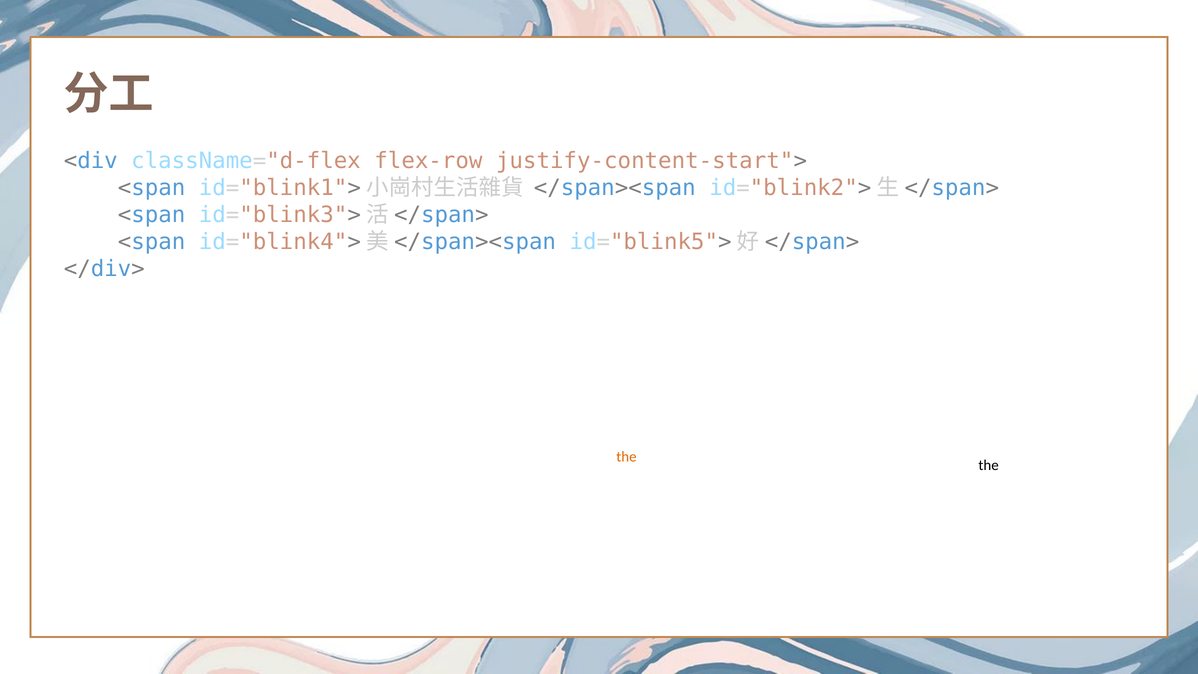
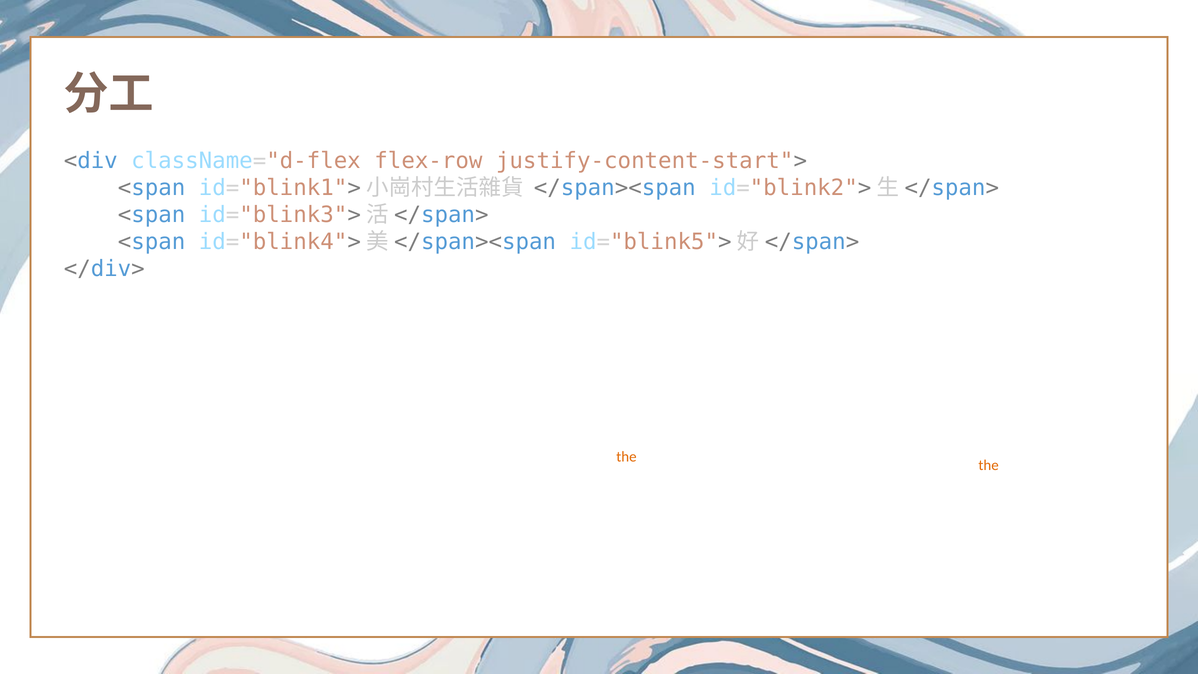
the at (989, 465) colour: black -> orange
